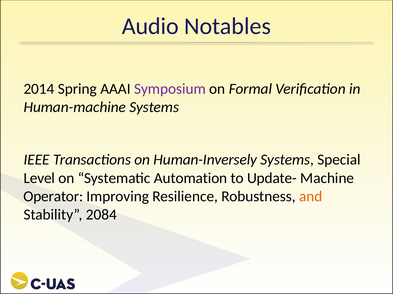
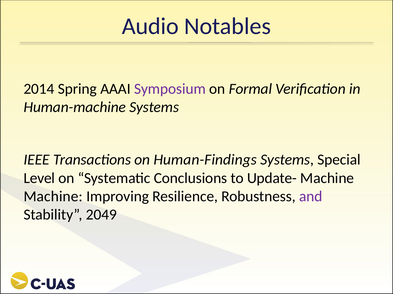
Human-Inversely: Human-Inversely -> Human-Findings
Automation: Automation -> Conclusions
Operator at (53, 197): Operator -> Machine
and colour: orange -> purple
2084: 2084 -> 2049
